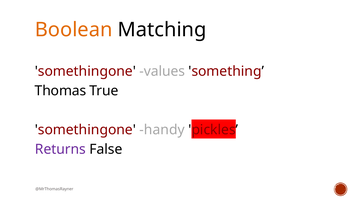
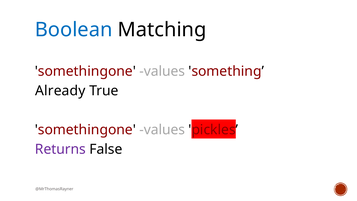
Boolean colour: orange -> blue
Thomas: Thomas -> Already
handy at (162, 130): handy -> values
